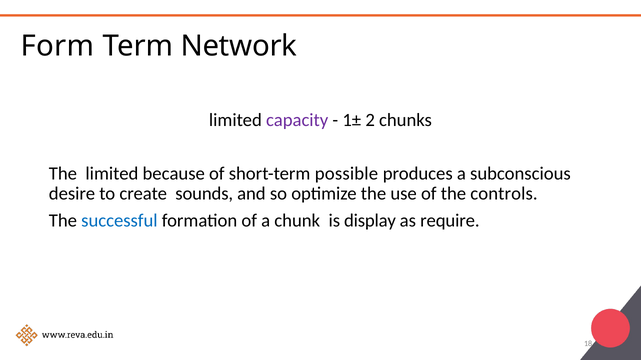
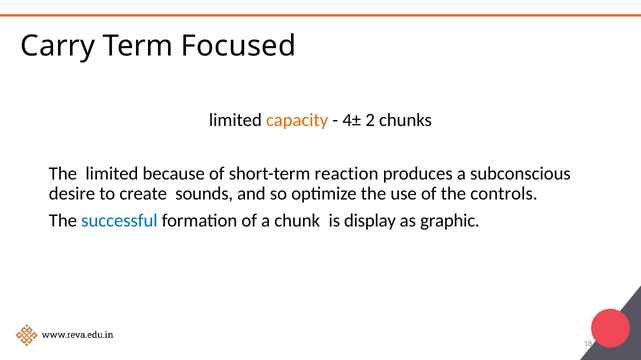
Form: Form -> Carry
Network: Network -> Focused
capacity colour: purple -> orange
1±: 1± -> 4±
possible: possible -> reaction
require: require -> graphic
